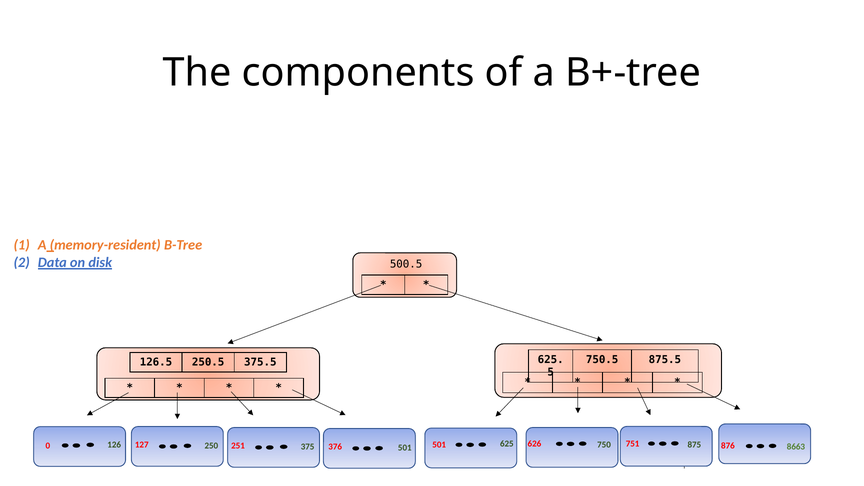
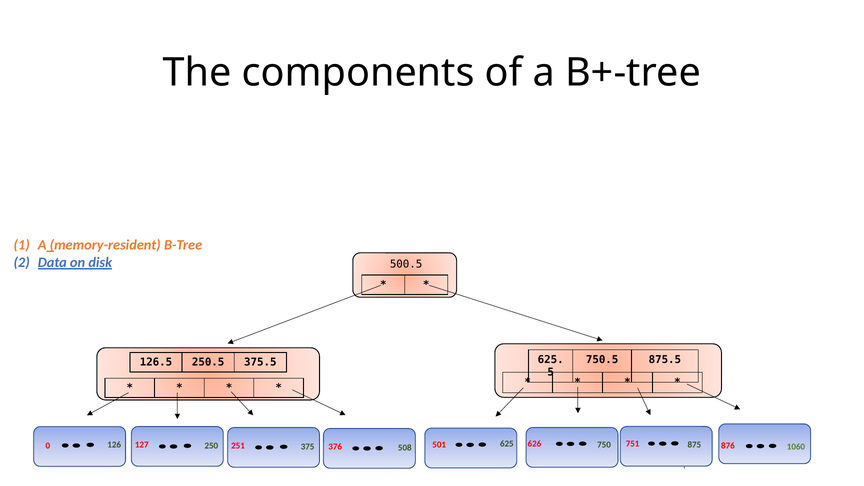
8663: 8663 -> 1060
376 501: 501 -> 508
